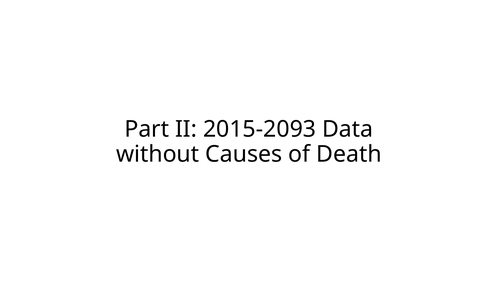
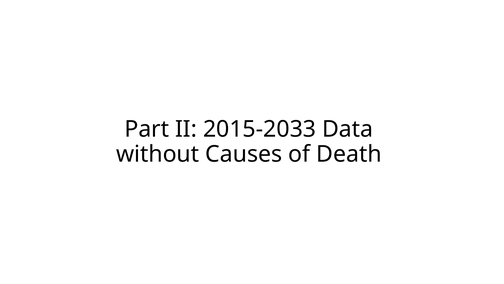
2015-2093: 2015-2093 -> 2015-2033
